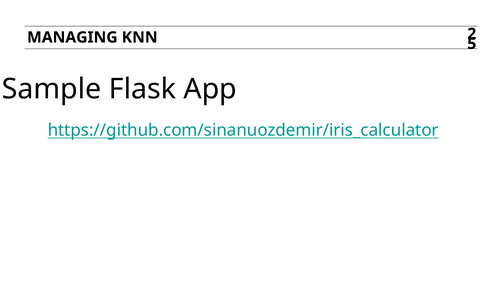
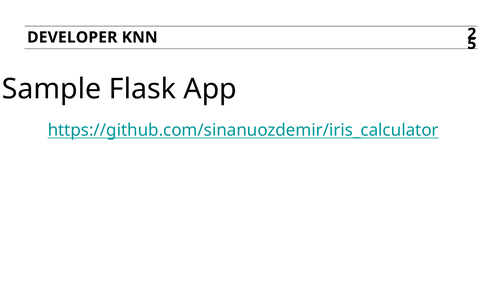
MANAGING: MANAGING -> DEVELOPER
